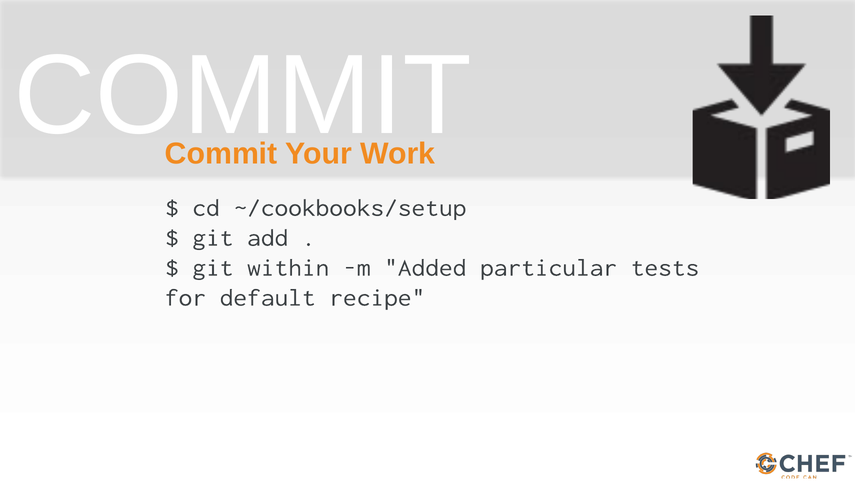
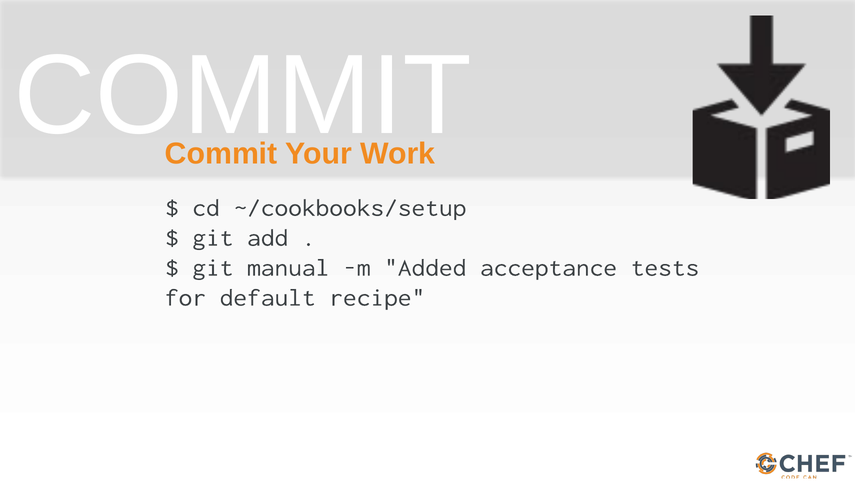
within: within -> manual
particular: particular -> acceptance
